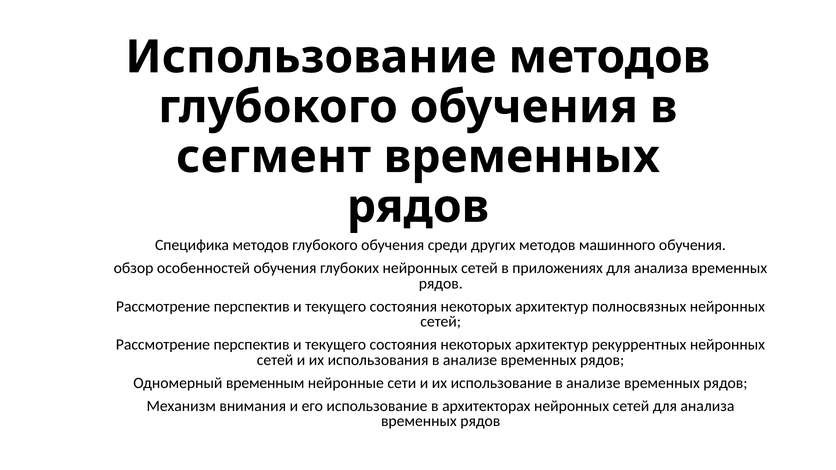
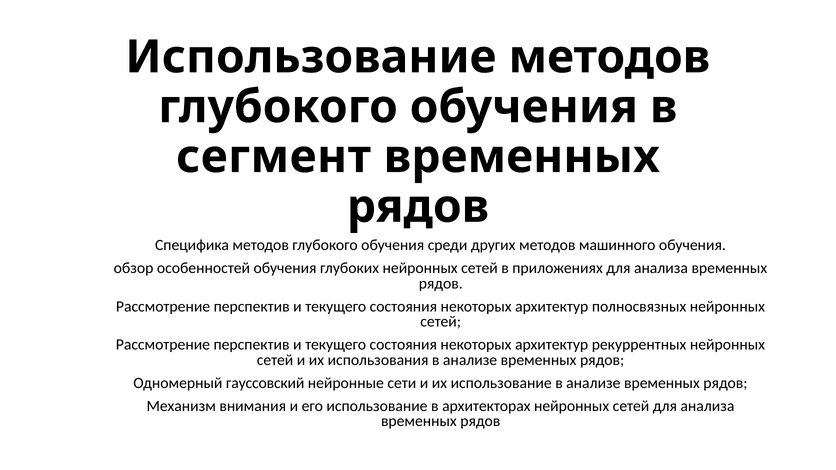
временным: временным -> гауссовский
